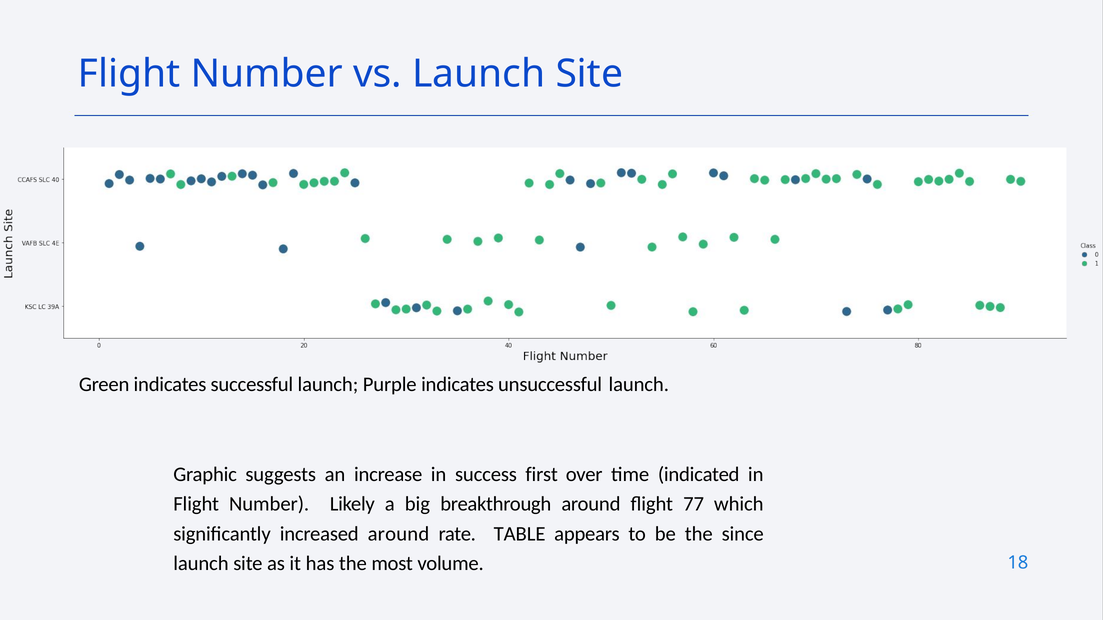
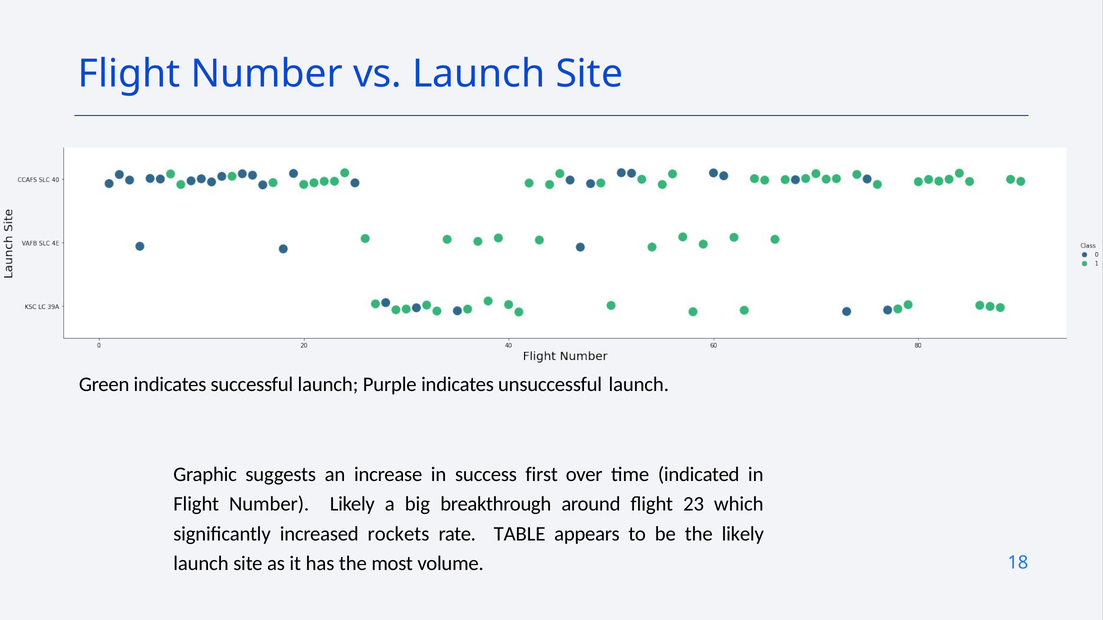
77: 77 -> 23
increased around: around -> rockets
the since: since -> likely
